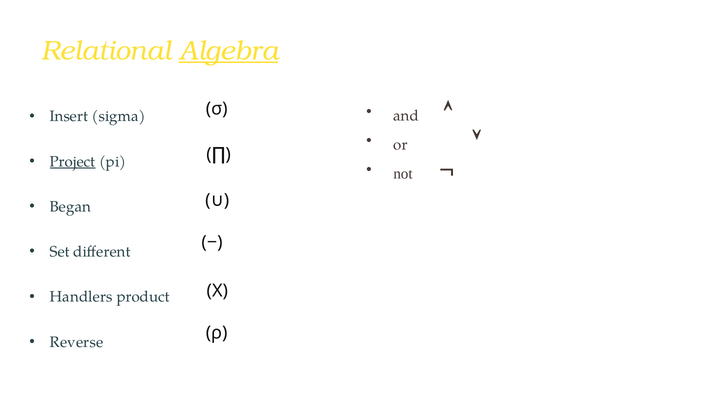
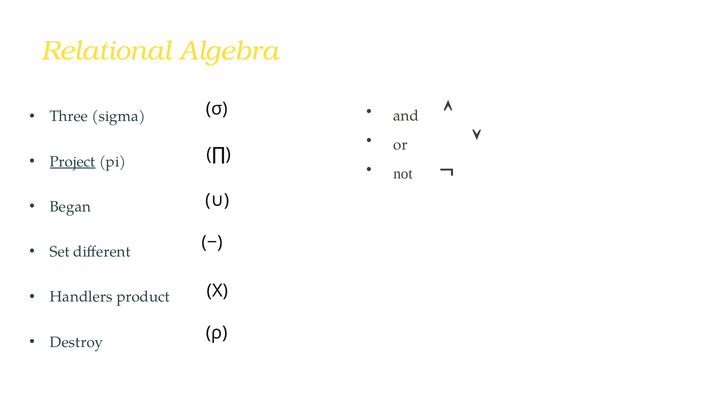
Algebra underline: present -> none
Insert: Insert -> Three
Reverse: Reverse -> Destroy
